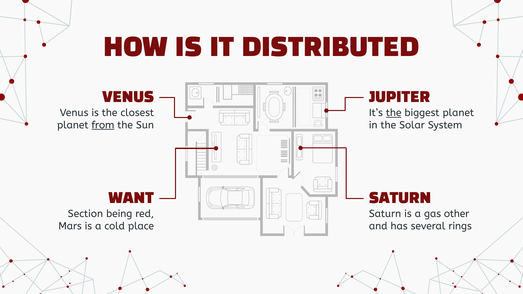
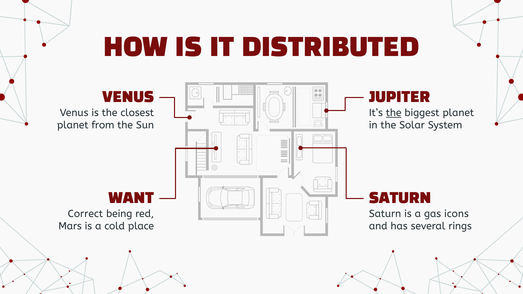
from underline: present -> none
Section: Section -> Correct
other: other -> icons
